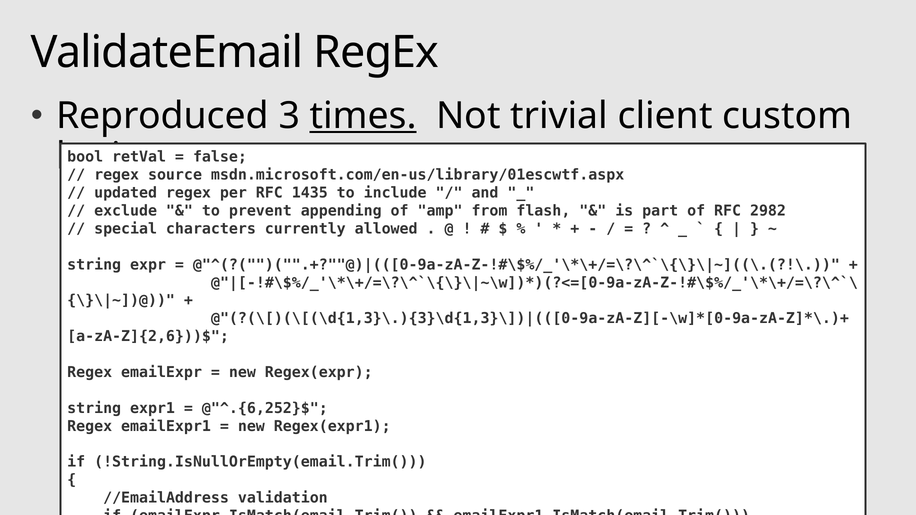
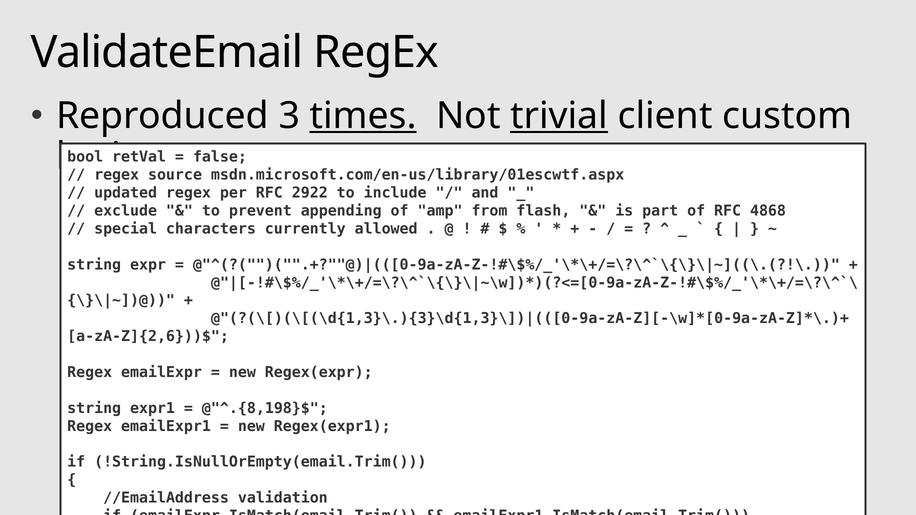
trivial underline: none -> present
1435: 1435 -> 2922
2982: 2982 -> 4868
@"^.{6,252}$: @"^.{6,252}$ -> @"^.{8,198}$
